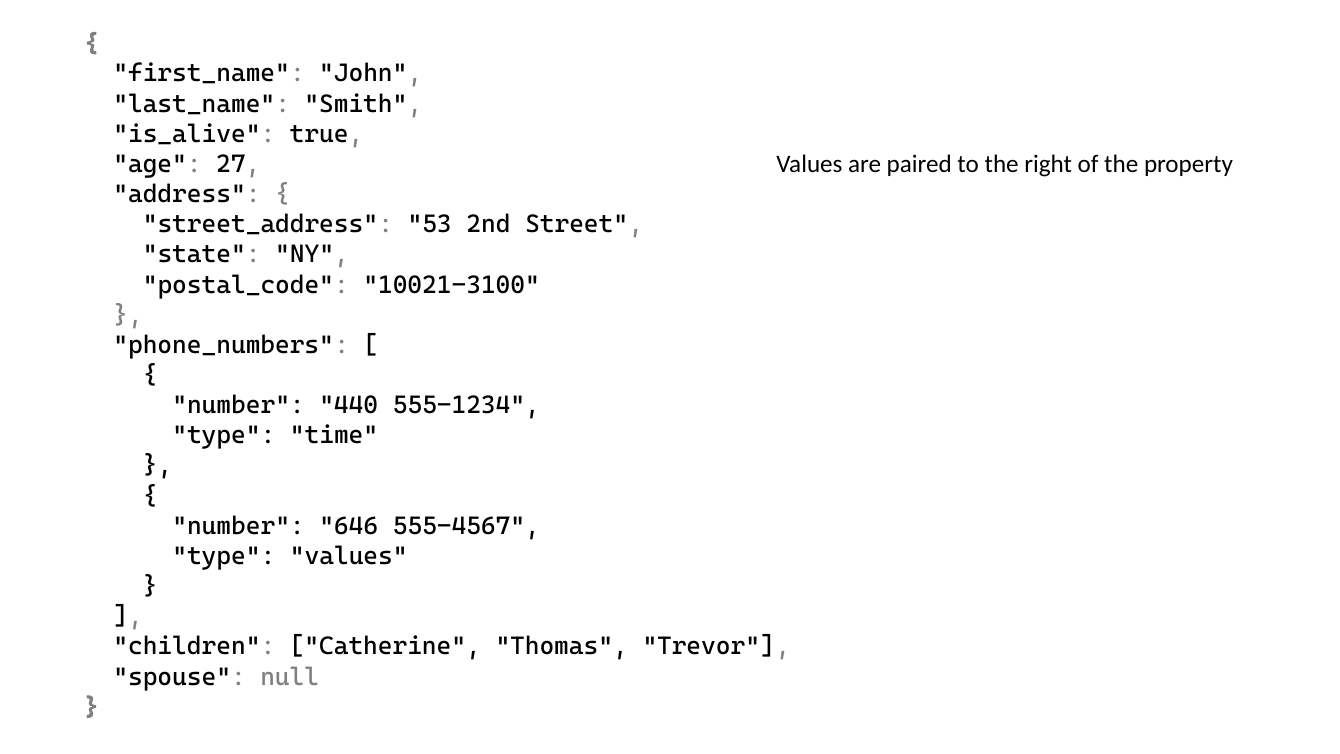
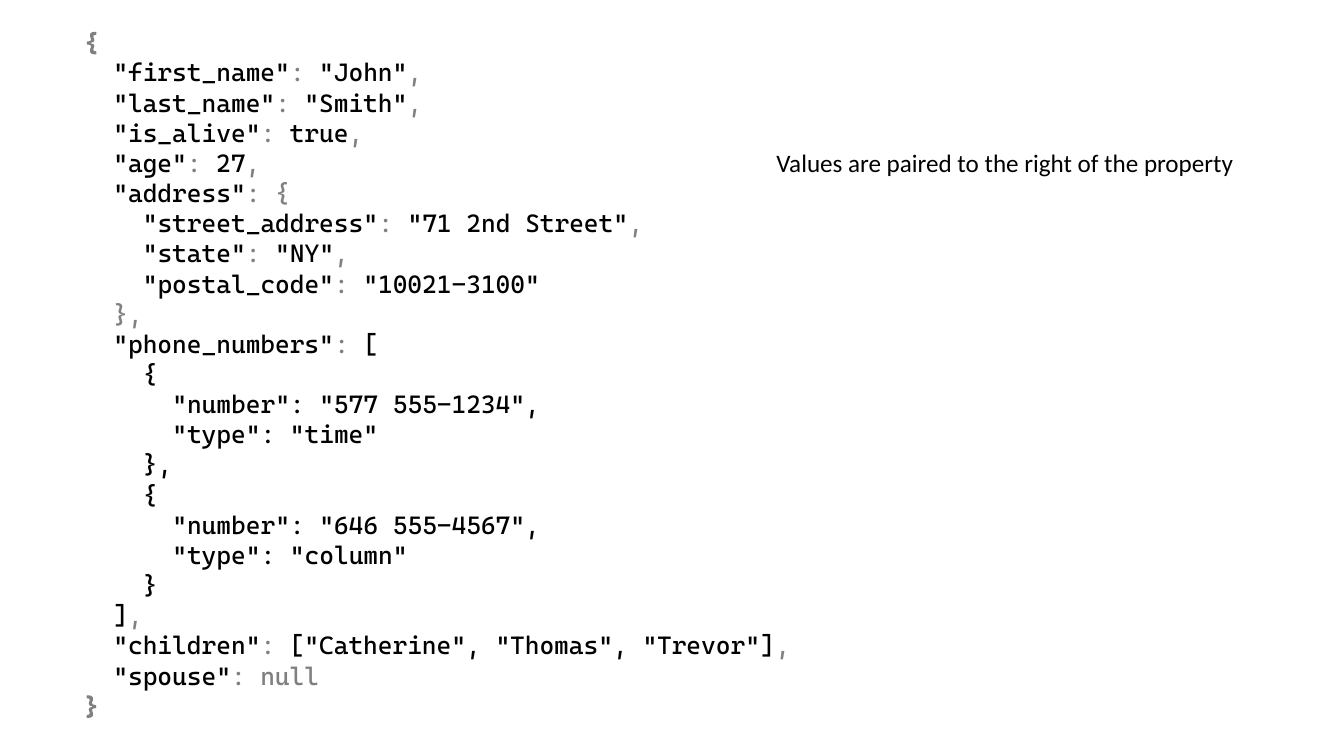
53: 53 -> 71
440: 440 -> 577
type values: values -> column
